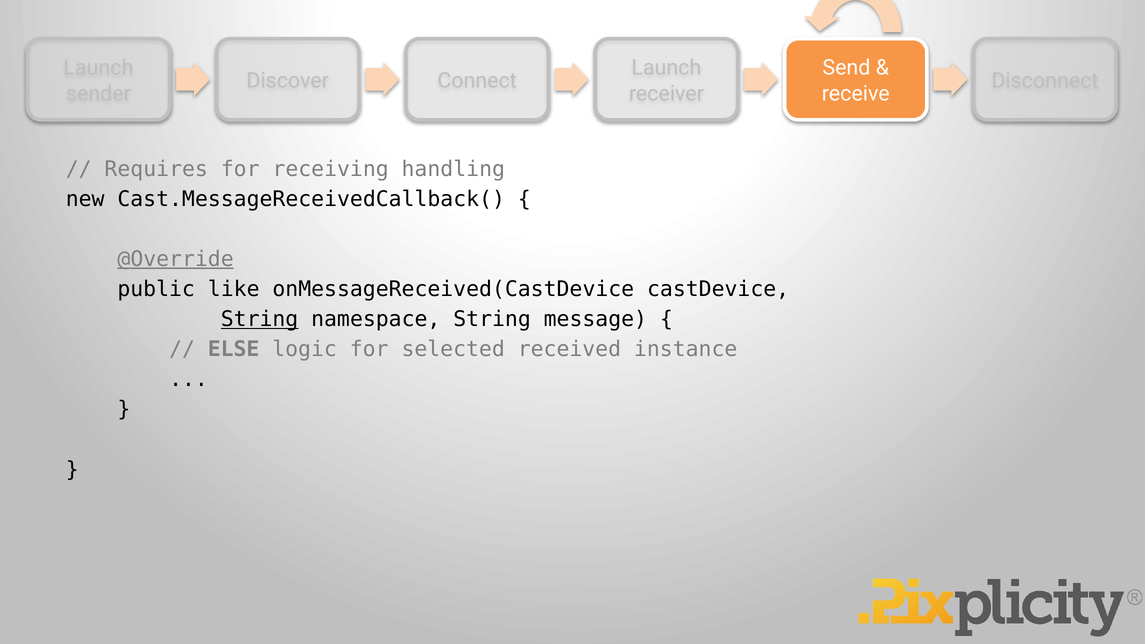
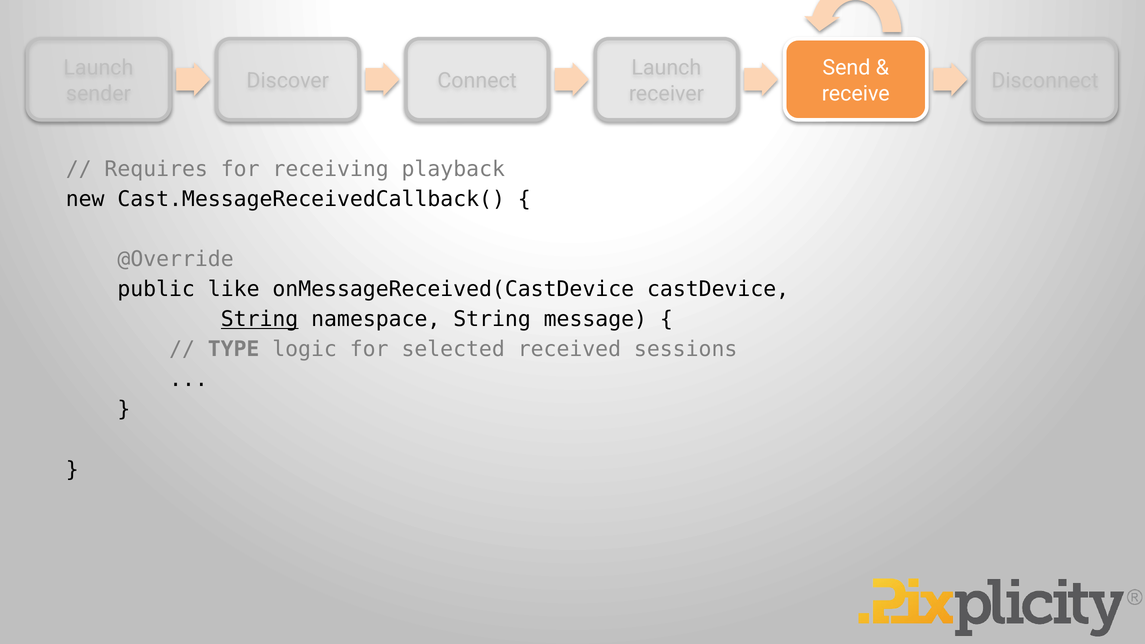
handling: handling -> playback
@Override underline: present -> none
ELSE: ELSE -> TYPE
instance: instance -> sessions
